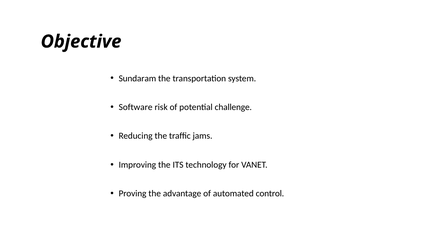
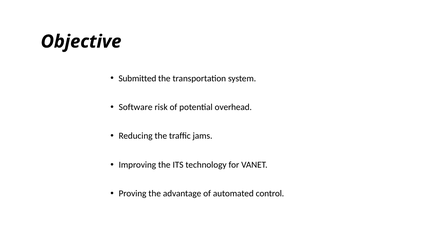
Sundaram: Sundaram -> Submitted
challenge: challenge -> overhead
